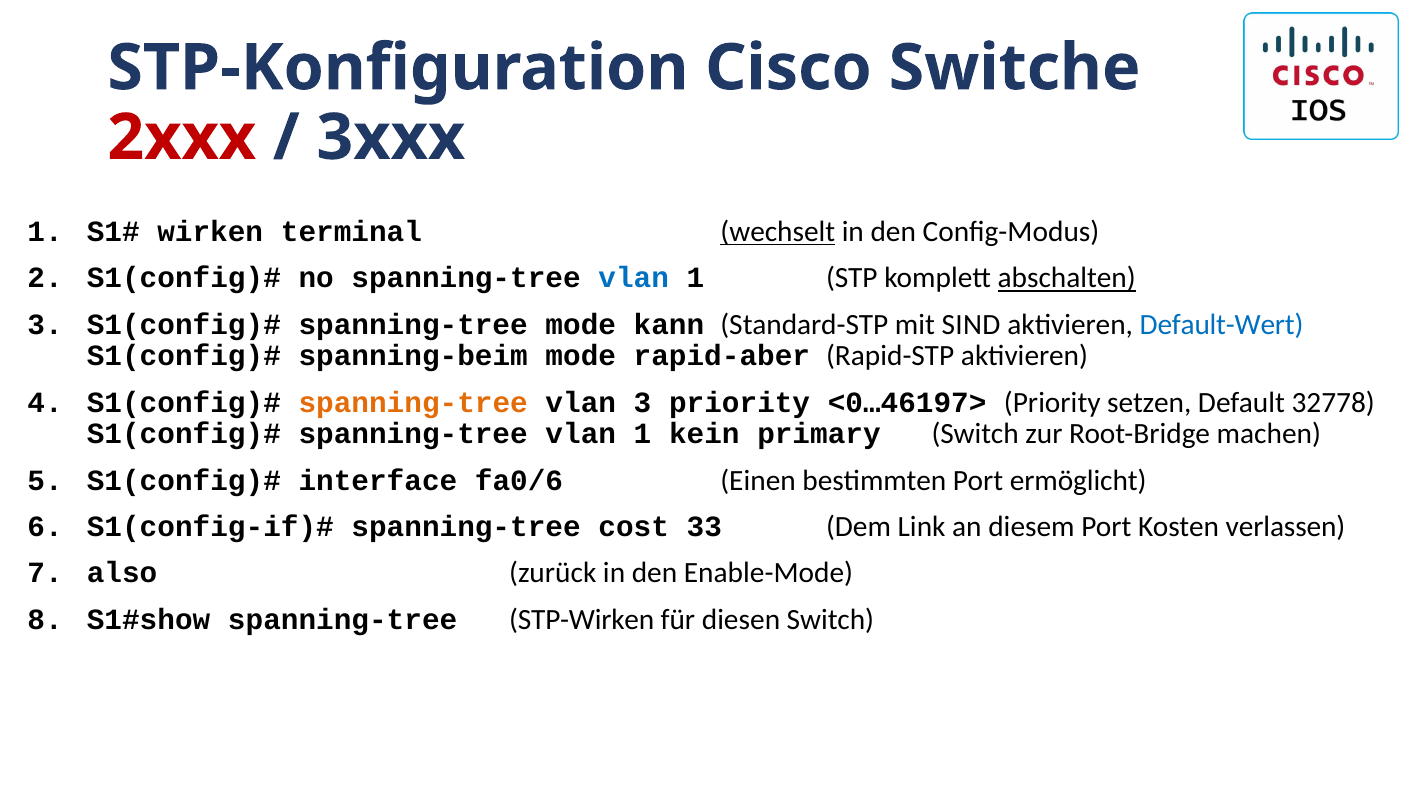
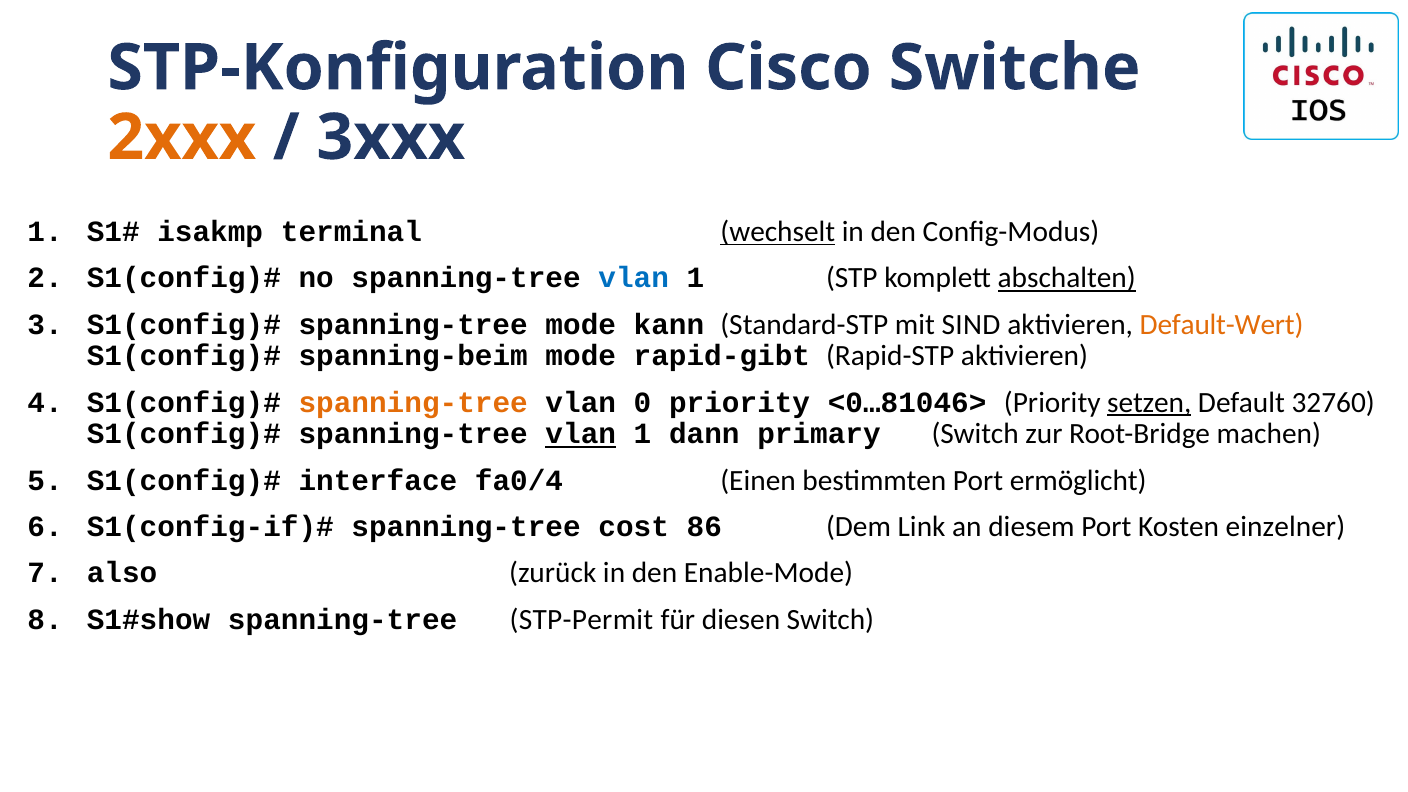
2xxx colour: red -> orange
wirken: wirken -> isakmp
Default-Wert colour: blue -> orange
rapid-aber: rapid-aber -> rapid-gibt
vlan 3: 3 -> 0
<0…46197>: <0…46197> -> <0…81046>
setzen underline: none -> present
32778: 32778 -> 32760
vlan at (581, 434) underline: none -> present
kein: kein -> dann
fa0/6: fa0/6 -> fa0/4
33: 33 -> 86
verlassen: verlassen -> einzelner
STP-Wirken: STP-Wirken -> STP-Permit
